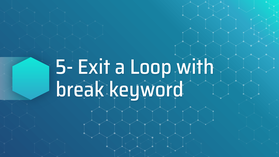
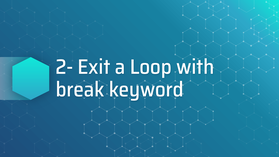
5-: 5- -> 2-
